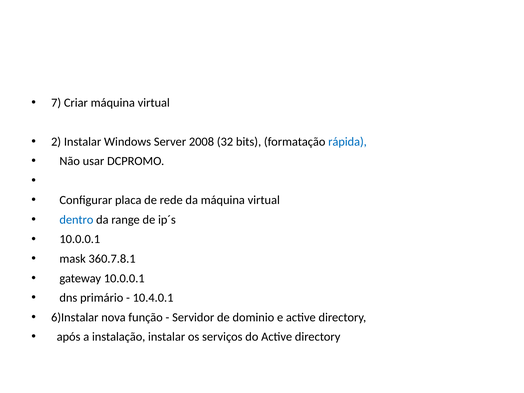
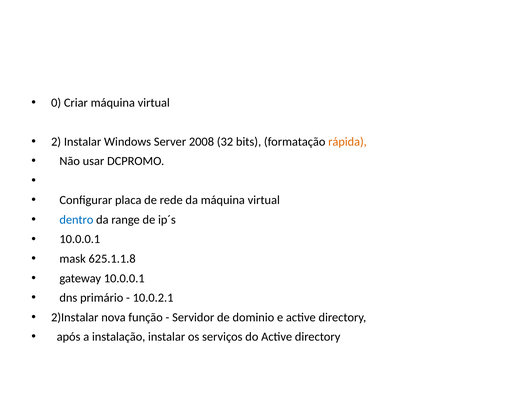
7: 7 -> 0
rápida colour: blue -> orange
360.7.8.1: 360.7.8.1 -> 625.1.1.8
10.4.0.1: 10.4.0.1 -> 10.0.2.1
6)Instalar: 6)Instalar -> 2)Instalar
